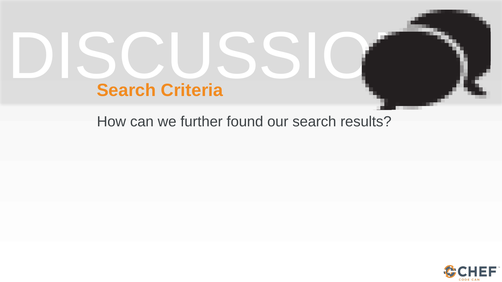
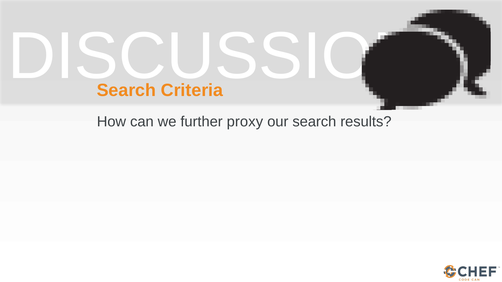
found: found -> proxy
